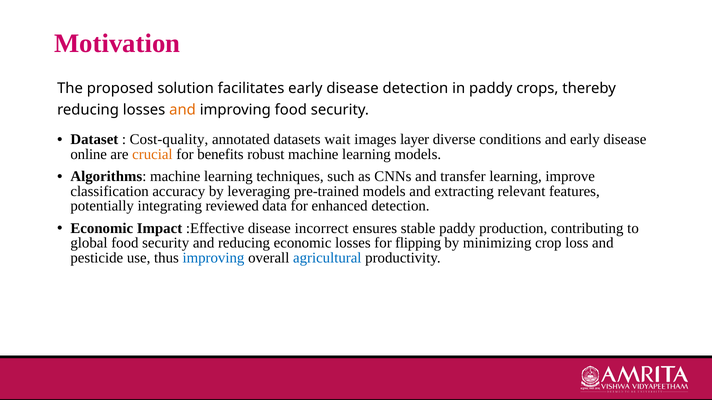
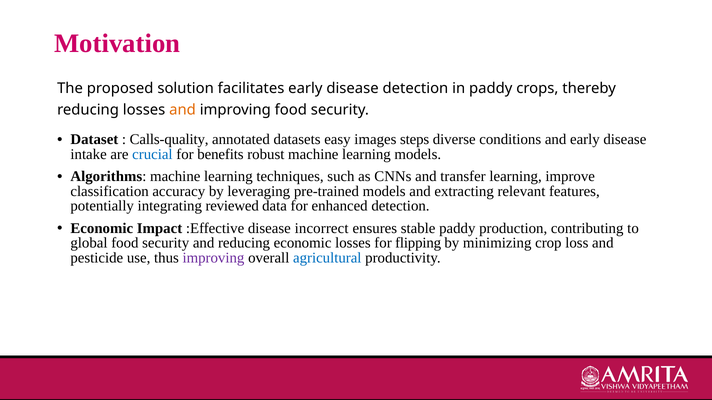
Cost-quality: Cost-quality -> Calls-quality
wait: wait -> easy
layer: layer -> steps
online: online -> intake
crucial colour: orange -> blue
improving at (213, 258) colour: blue -> purple
